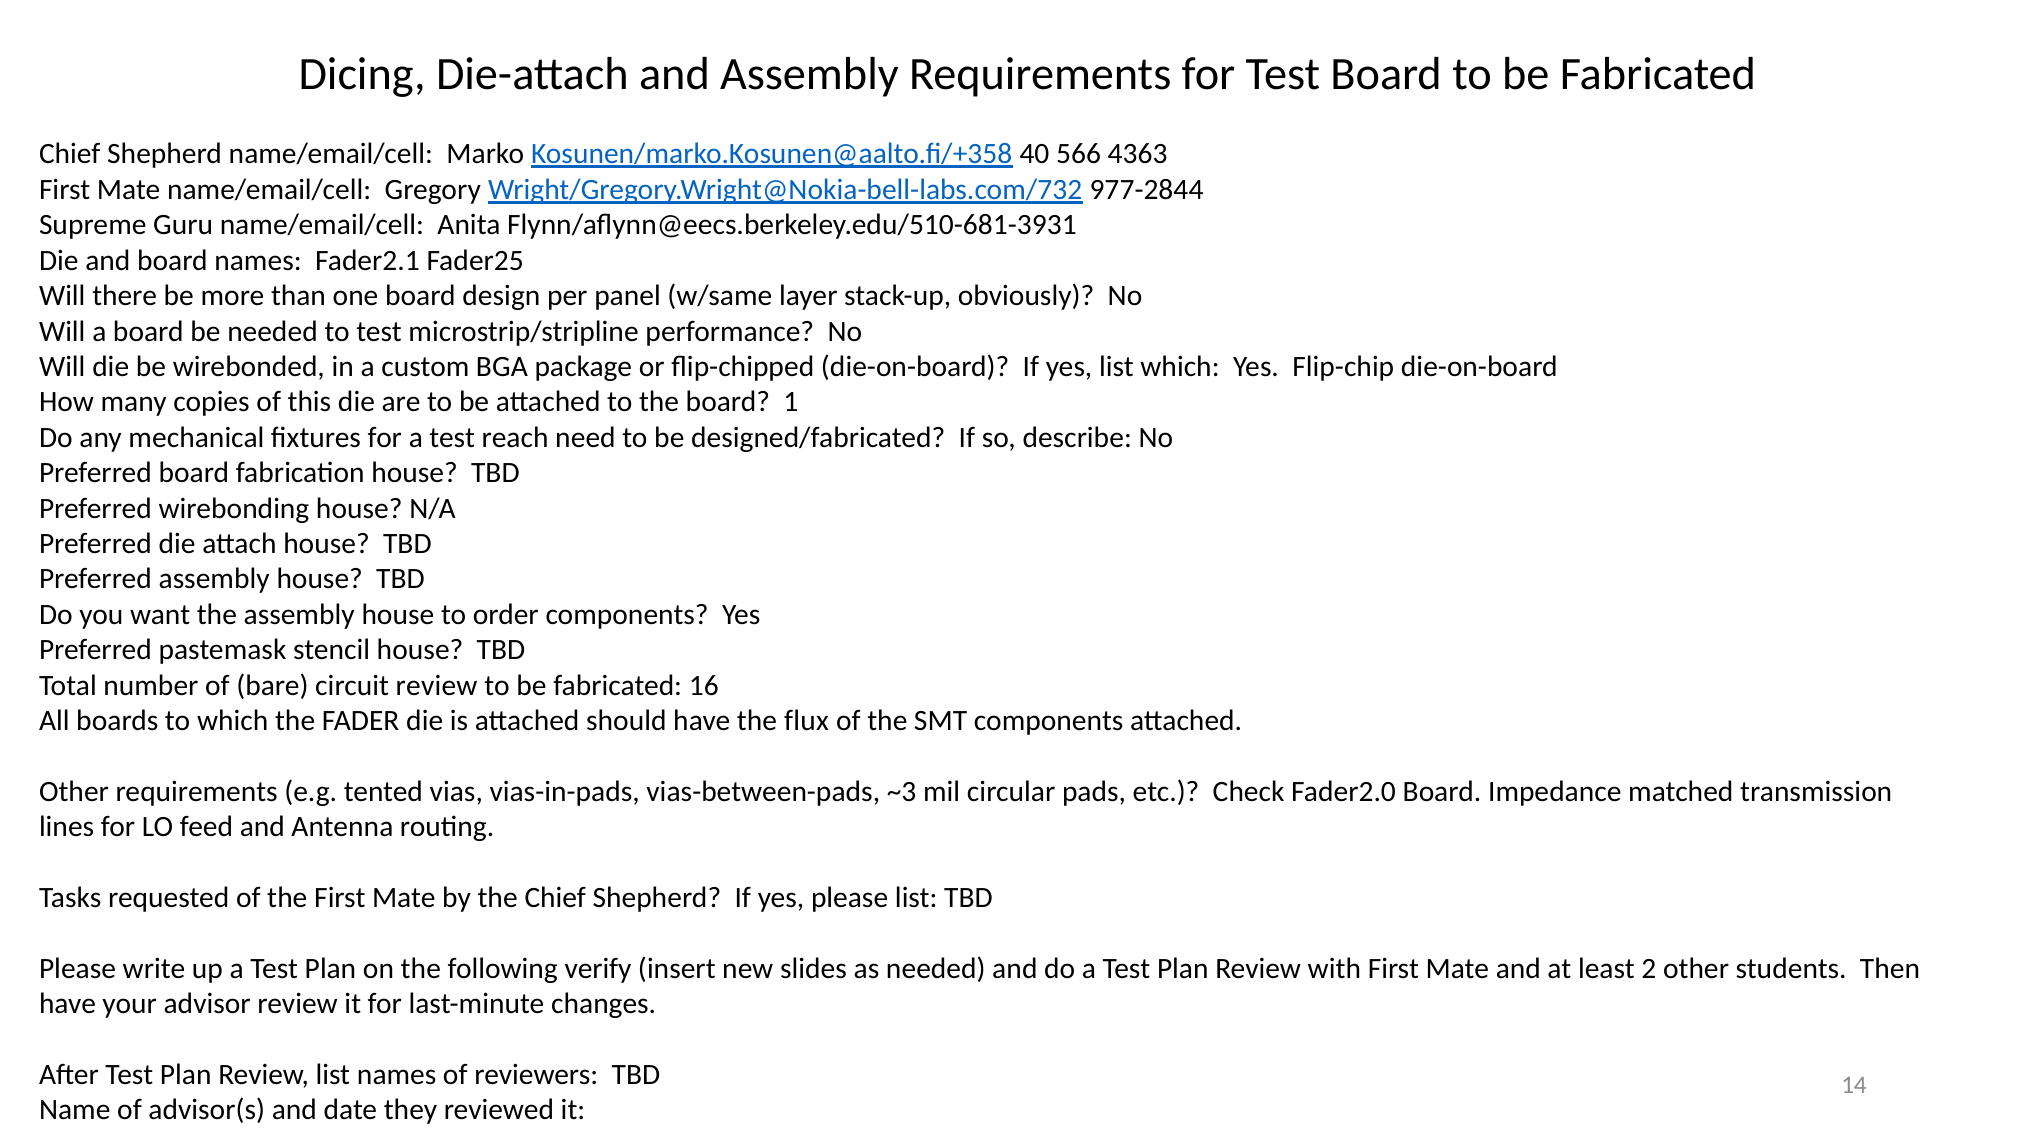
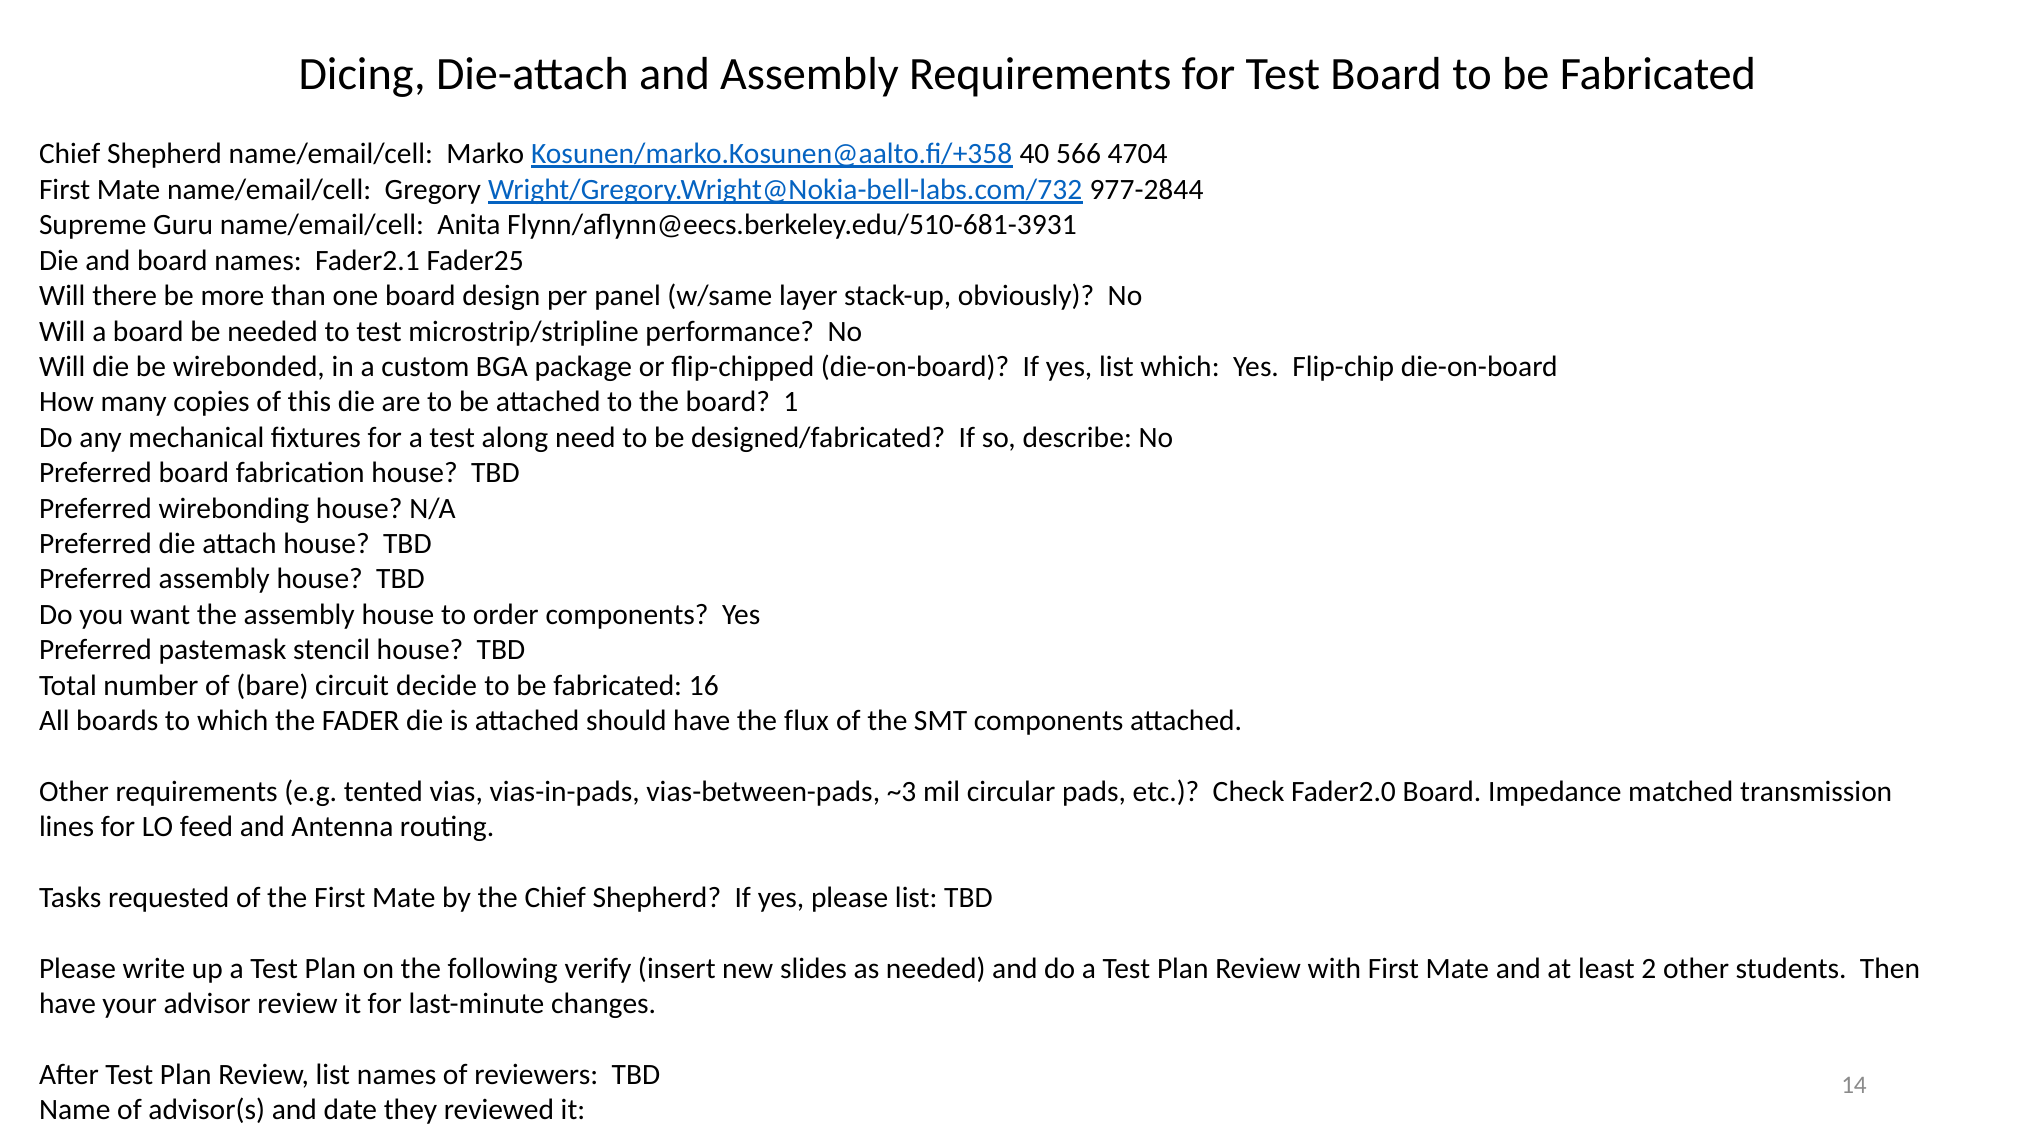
4363: 4363 -> 4704
reach: reach -> along
circuit review: review -> decide
